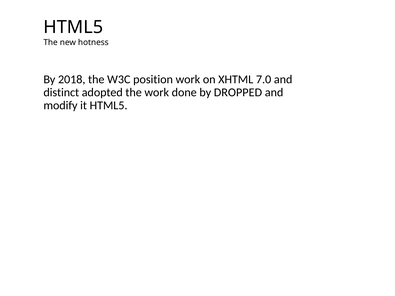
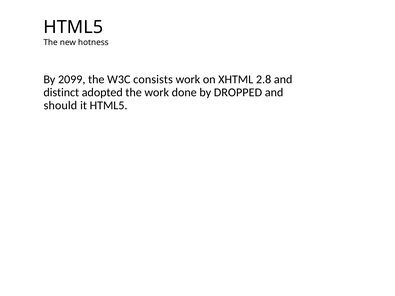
2018: 2018 -> 2099
position: position -> consists
7.0: 7.0 -> 2.8
modify: modify -> should
